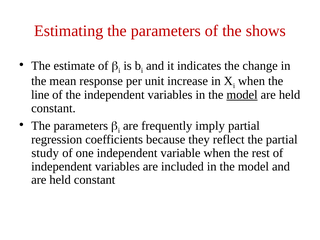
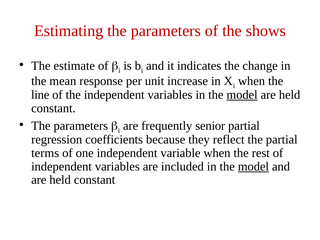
imply: imply -> senior
study: study -> terms
model at (253, 166) underline: none -> present
